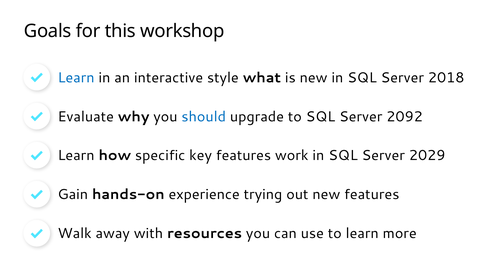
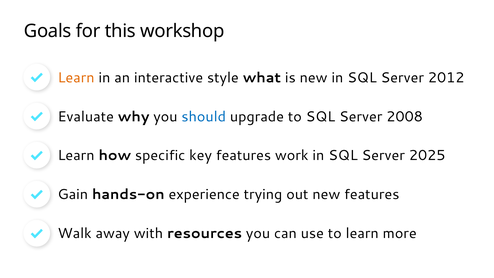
Learn at (76, 78) colour: blue -> orange
2018: 2018 -> 2012
2092: 2092 -> 2008
2029: 2029 -> 2025
